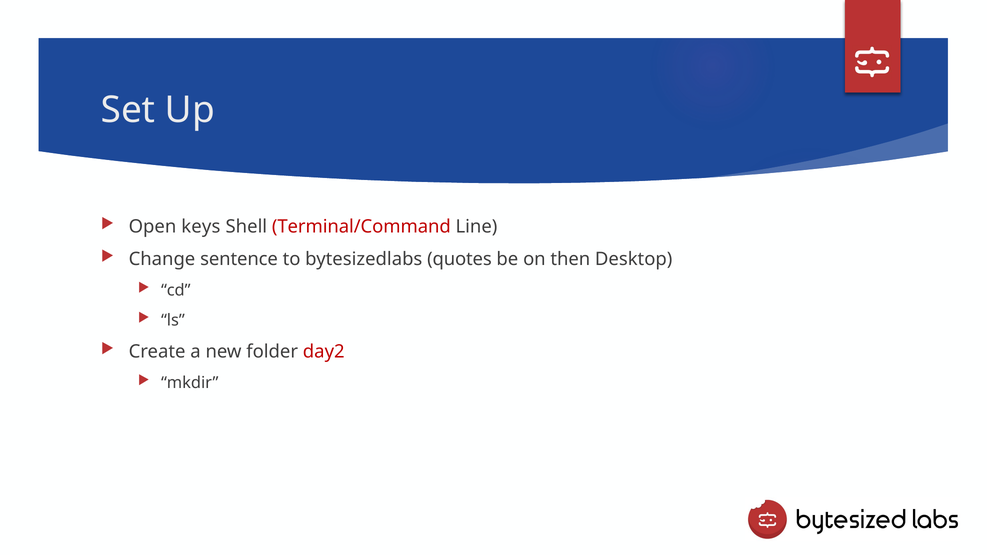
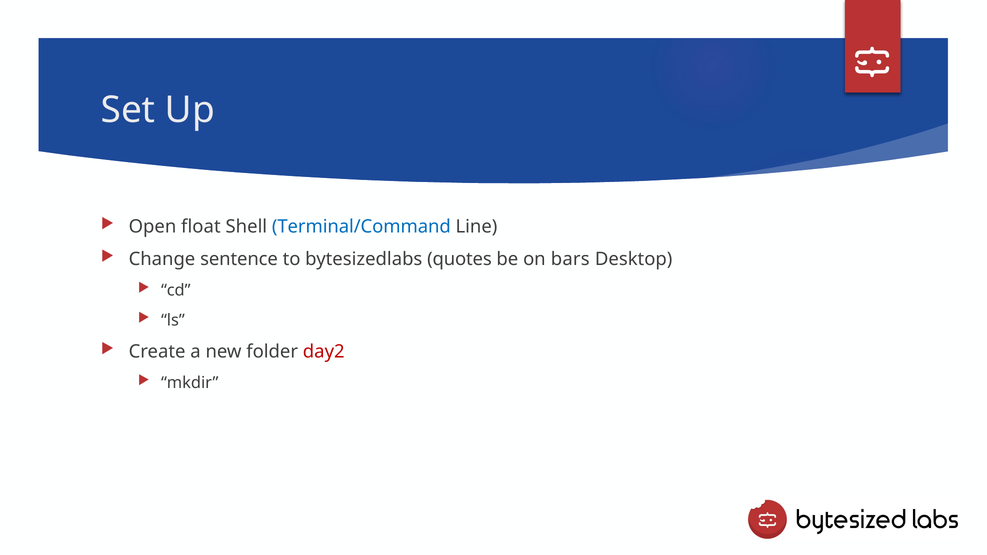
keys: keys -> float
Terminal/Command colour: red -> blue
then: then -> bars
